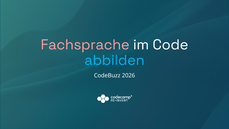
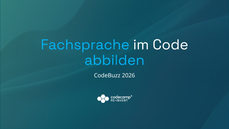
Fachsprache colour: pink -> light blue
